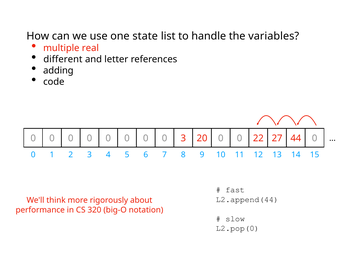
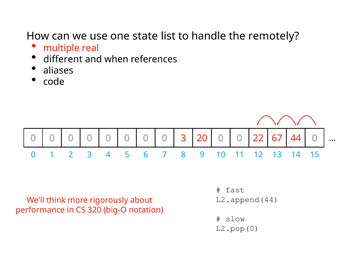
variables: variables -> remotely
letter: letter -> when
adding: adding -> aliases
27: 27 -> 67
